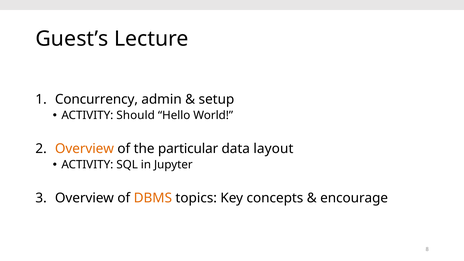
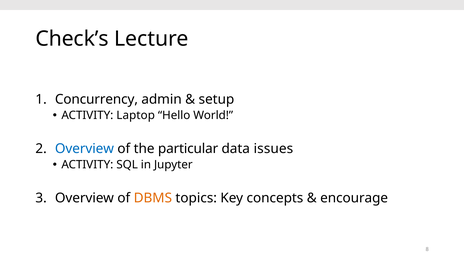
Guest’s: Guest’s -> Check’s
Should: Should -> Laptop
Overview at (84, 149) colour: orange -> blue
layout: layout -> issues
